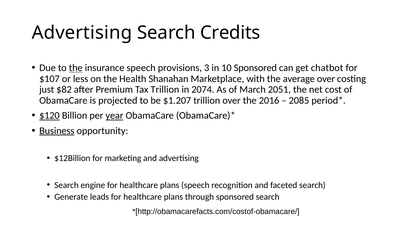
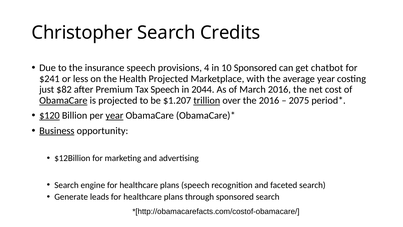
Advertising at (82, 33): Advertising -> Christopher
the at (76, 68) underline: present -> none
3: 3 -> 4
$107: $107 -> $241
Health Shanahan: Shanahan -> Projected
average over: over -> year
Tax Trillion: Trillion -> Speech
2074: 2074 -> 2044
March 2051: 2051 -> 2016
ObamaCare at (63, 100) underline: none -> present
trillion at (207, 100) underline: none -> present
2085: 2085 -> 2075
